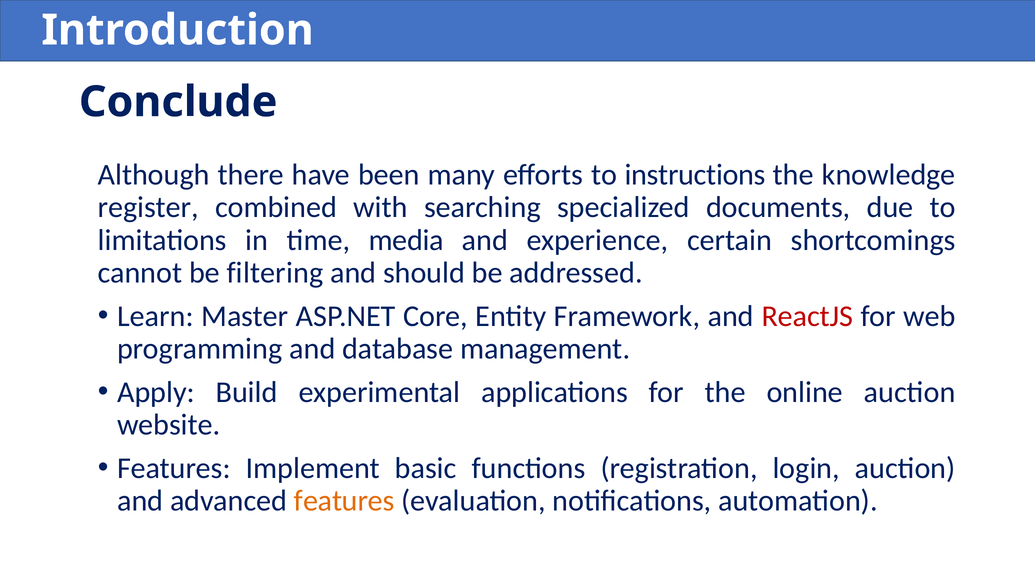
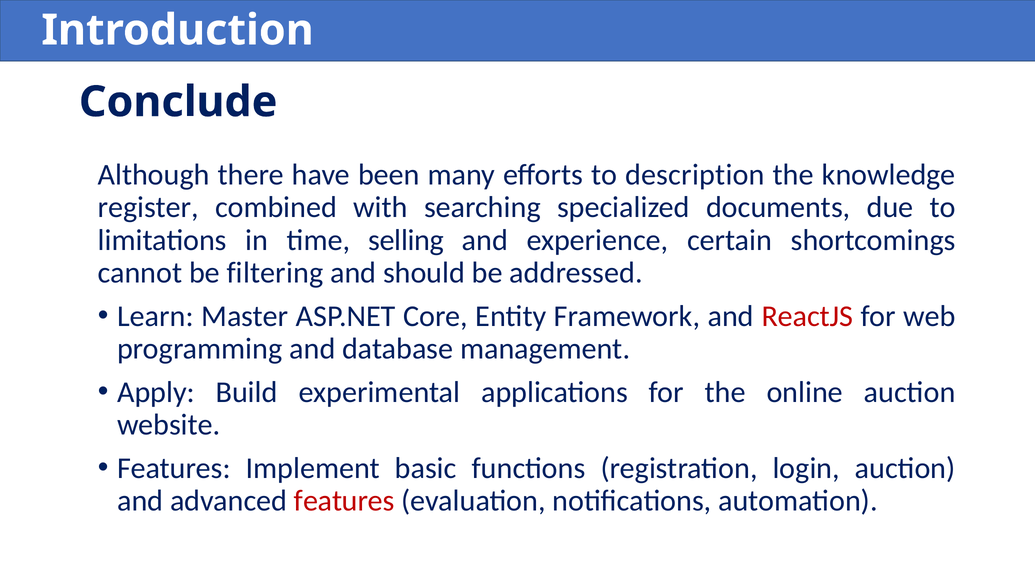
instructions: instructions -> description
media: media -> selling
features at (344, 501) colour: orange -> red
